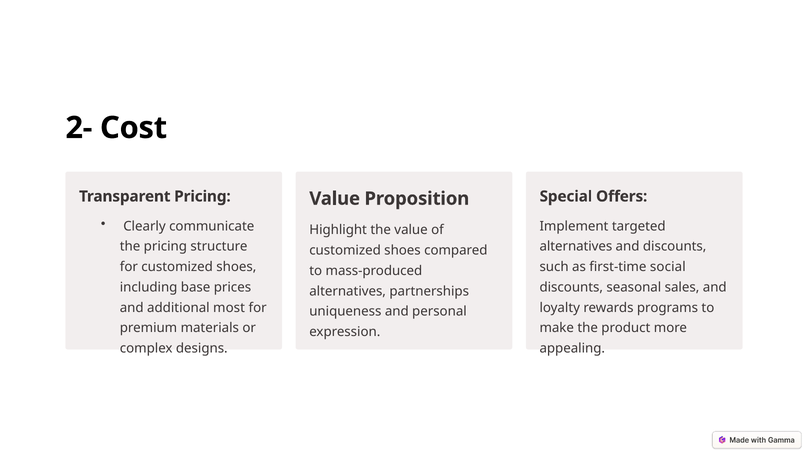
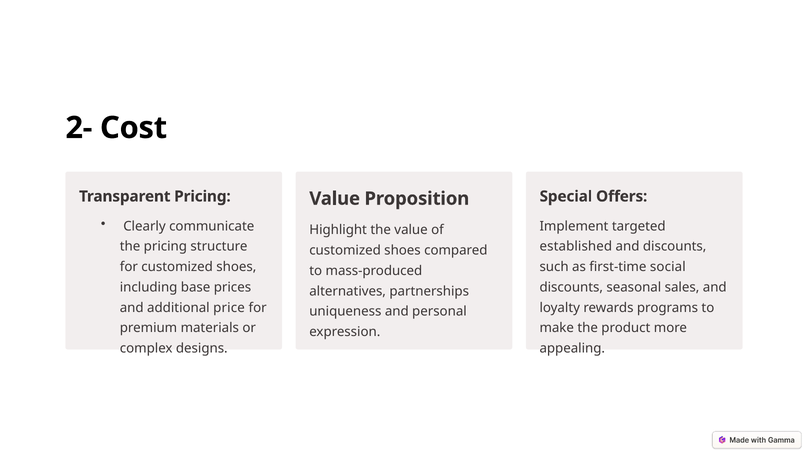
alternatives at (576, 246): alternatives -> established
most: most -> price
